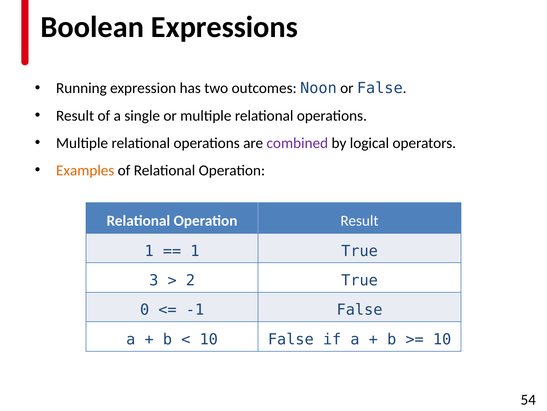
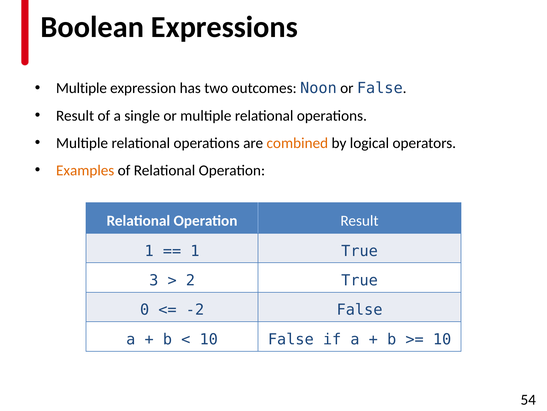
Running at (81, 88): Running -> Multiple
combined colour: purple -> orange
-1: -1 -> -2
